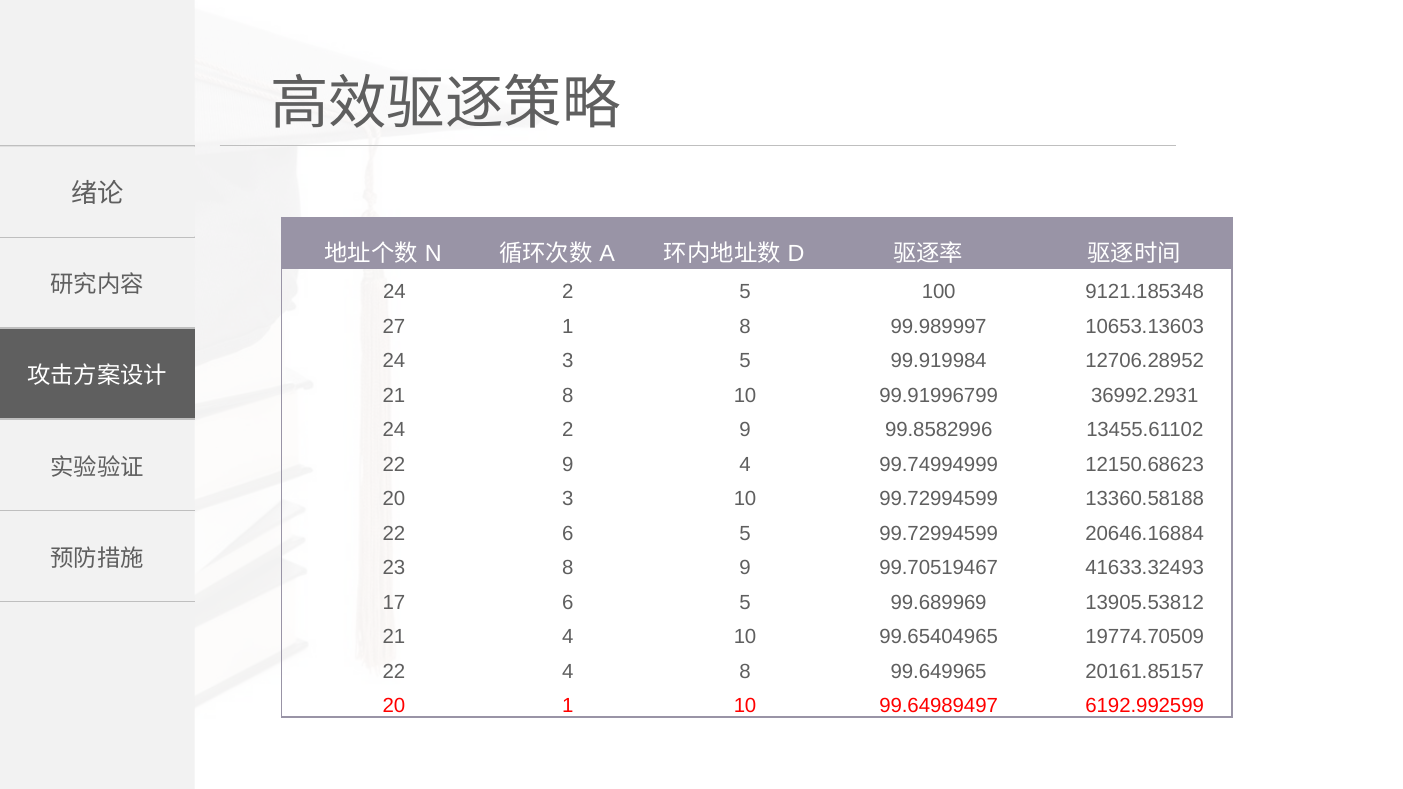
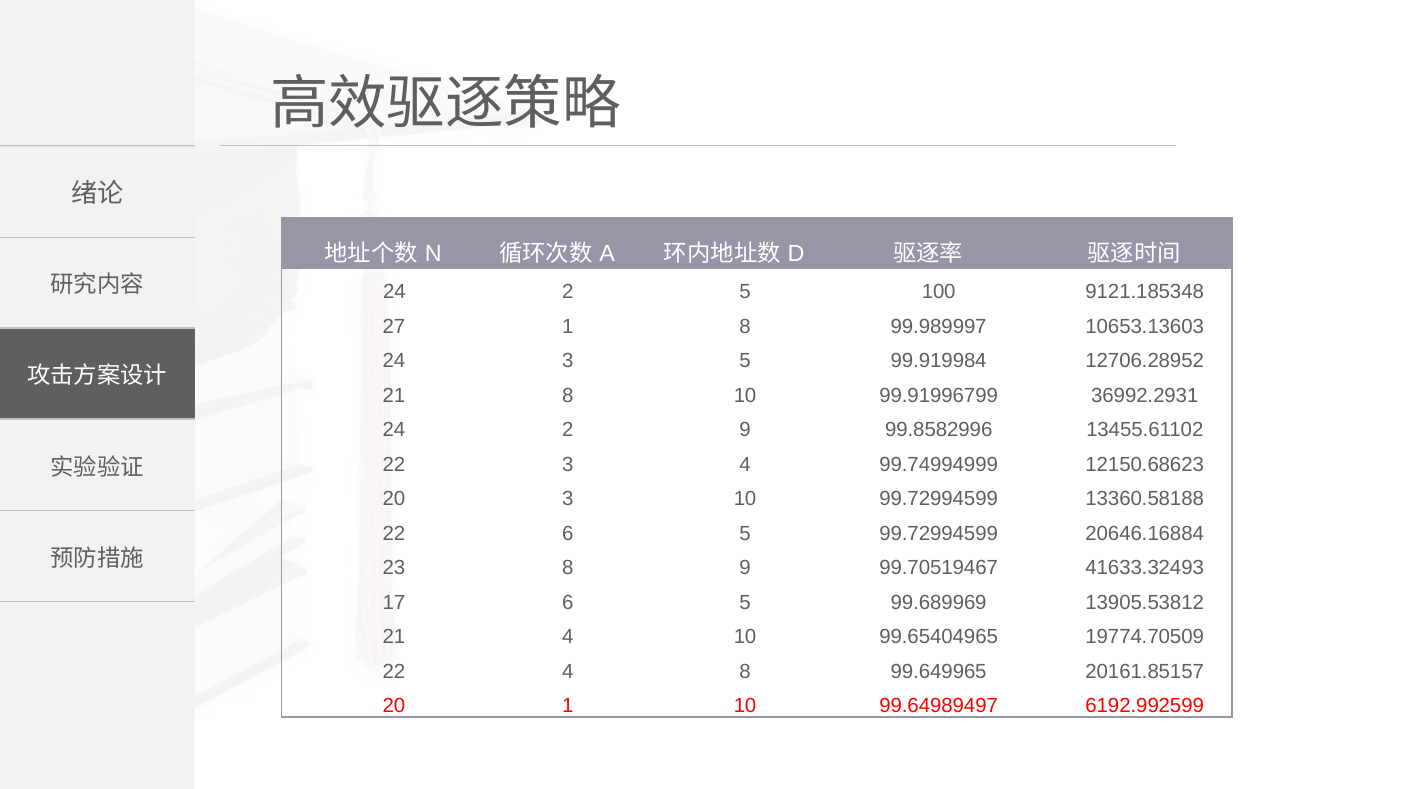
22 9: 9 -> 3
